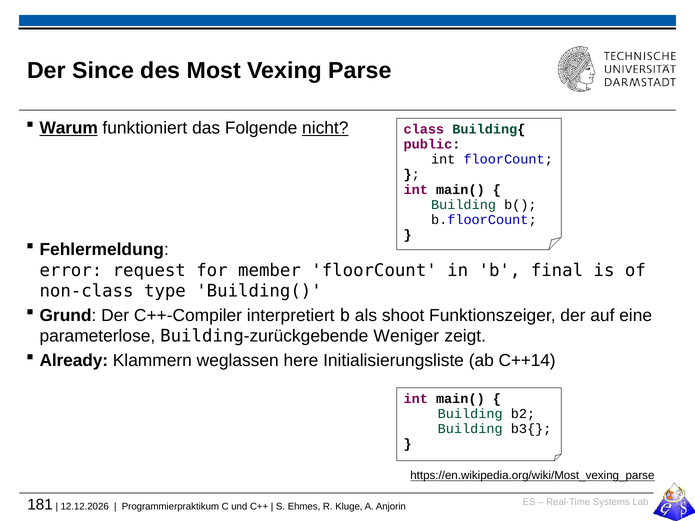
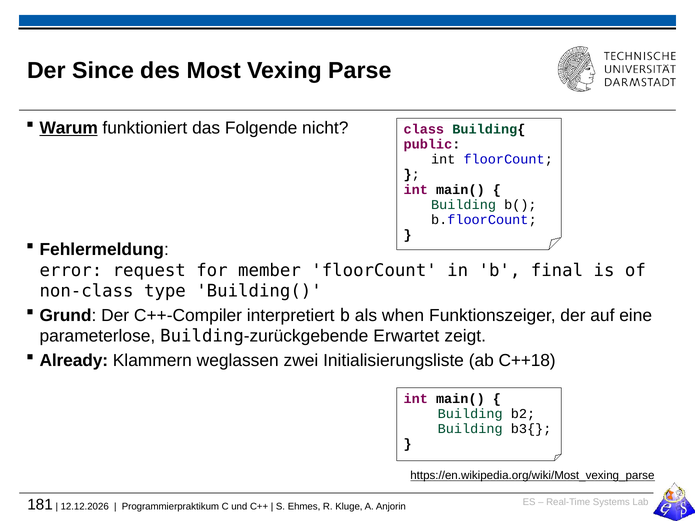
nicht underline: present -> none
shoot: shoot -> when
Weniger: Weniger -> Erwartet
here: here -> zwei
C++14: C++14 -> C++18
